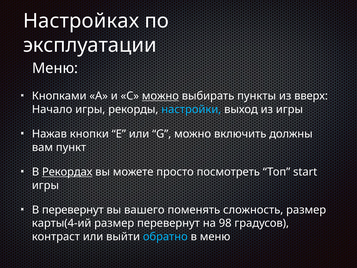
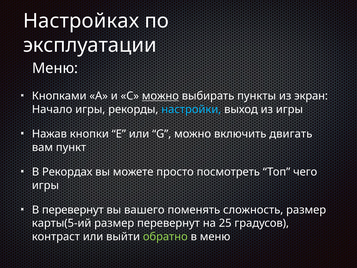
вверх: вверх -> экран
должны: должны -> двигать
Рекордах underline: present -> none
start: start -> чего
карты(4-ий: карты(4-ий -> карты(5-ий
98: 98 -> 25
обратно colour: light blue -> light green
